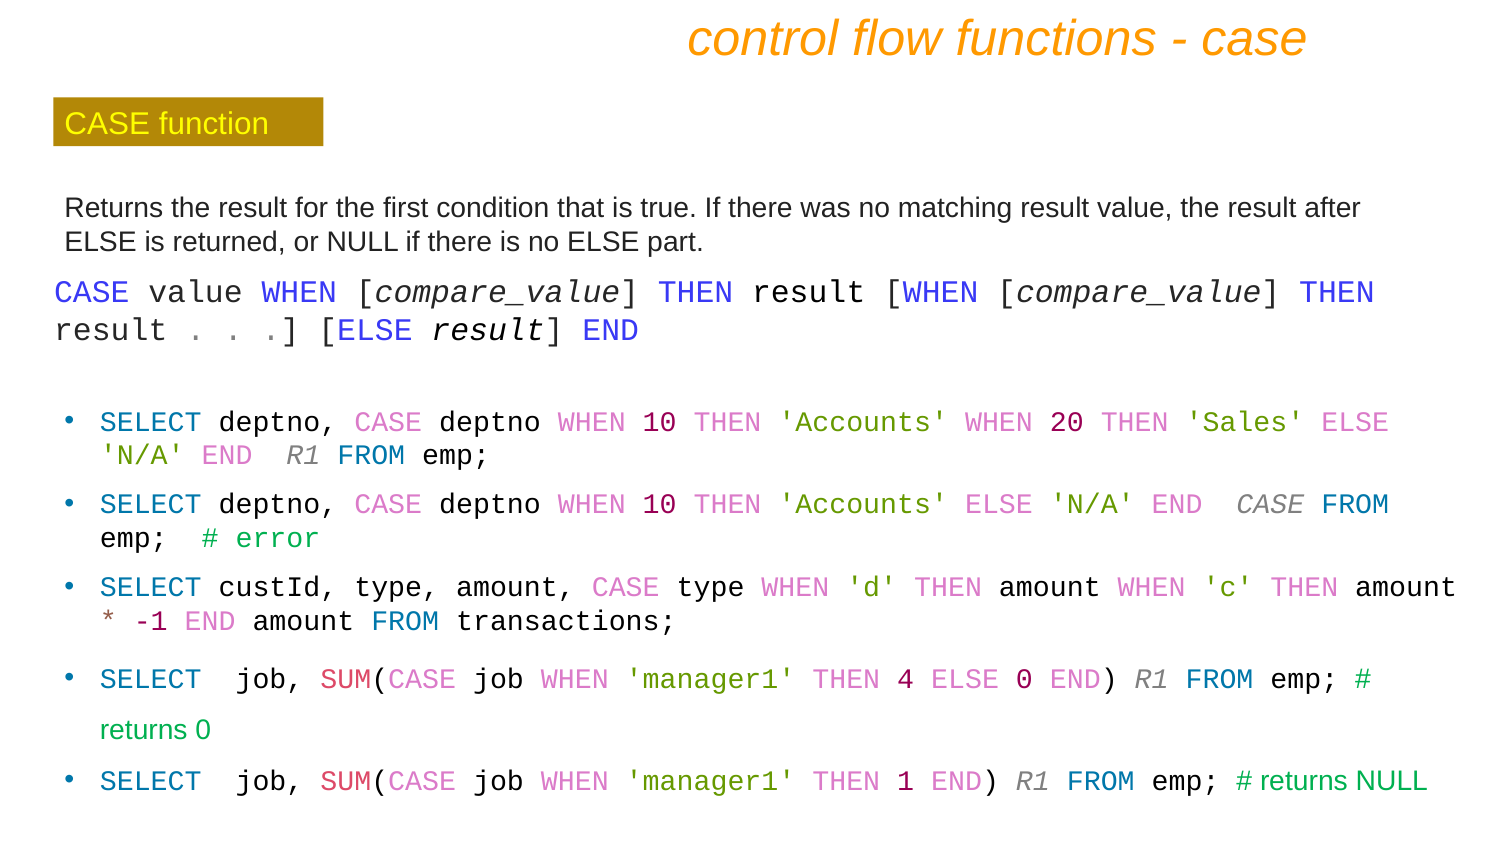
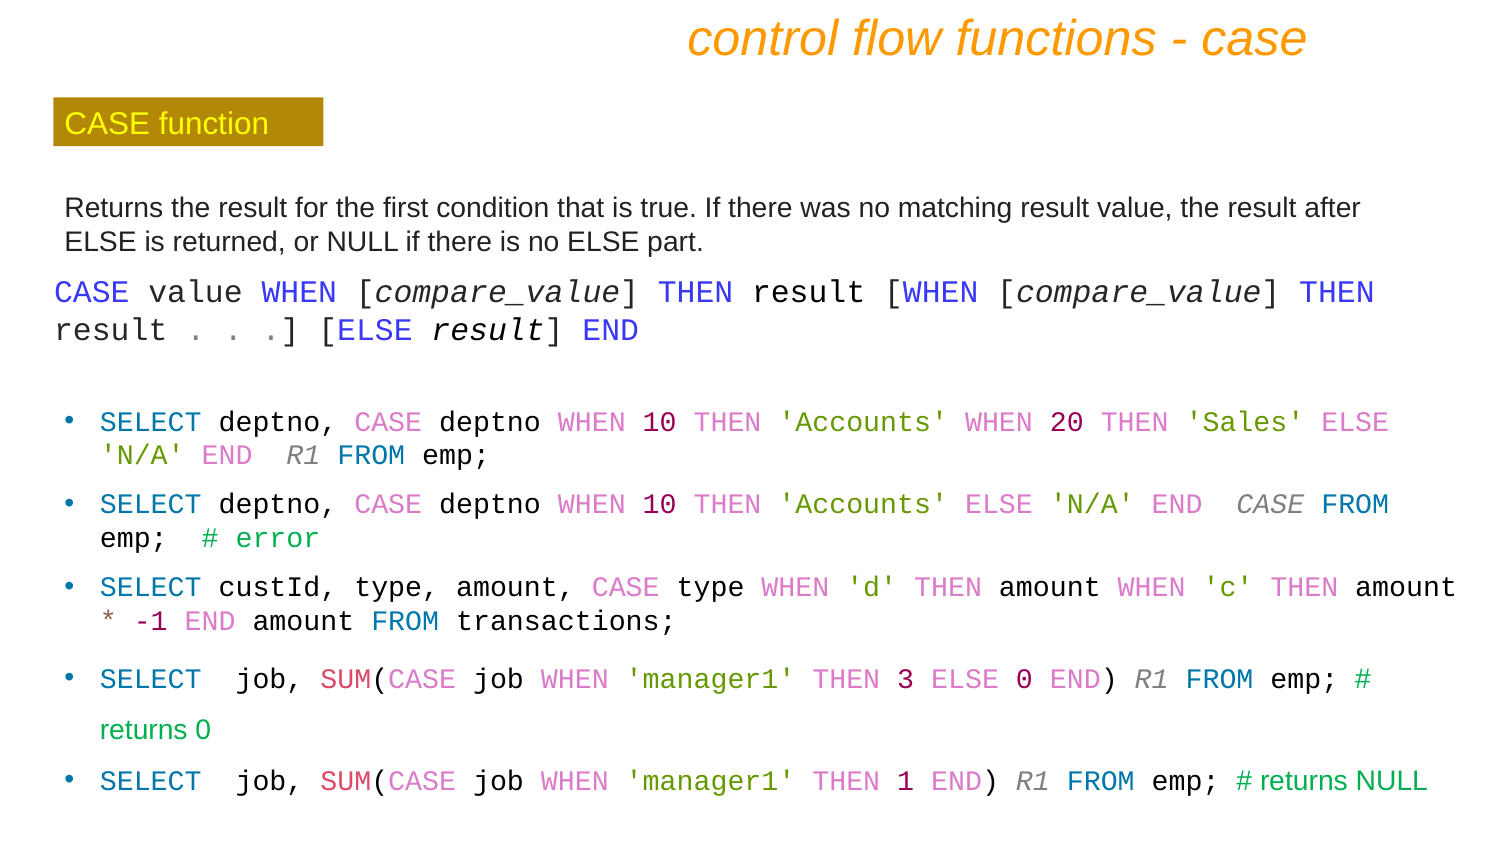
4: 4 -> 3
